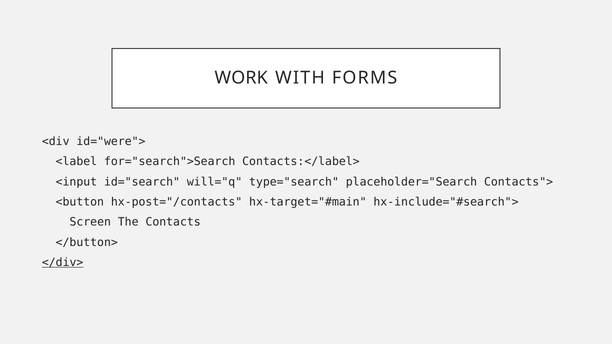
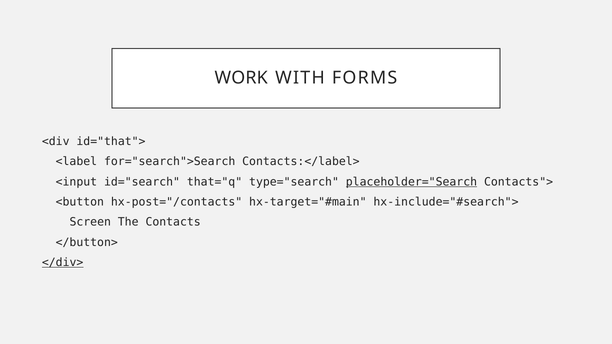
id="were">: id="were"> -> id="that">
will="q: will="q -> that="q
placeholder="Search underline: none -> present
